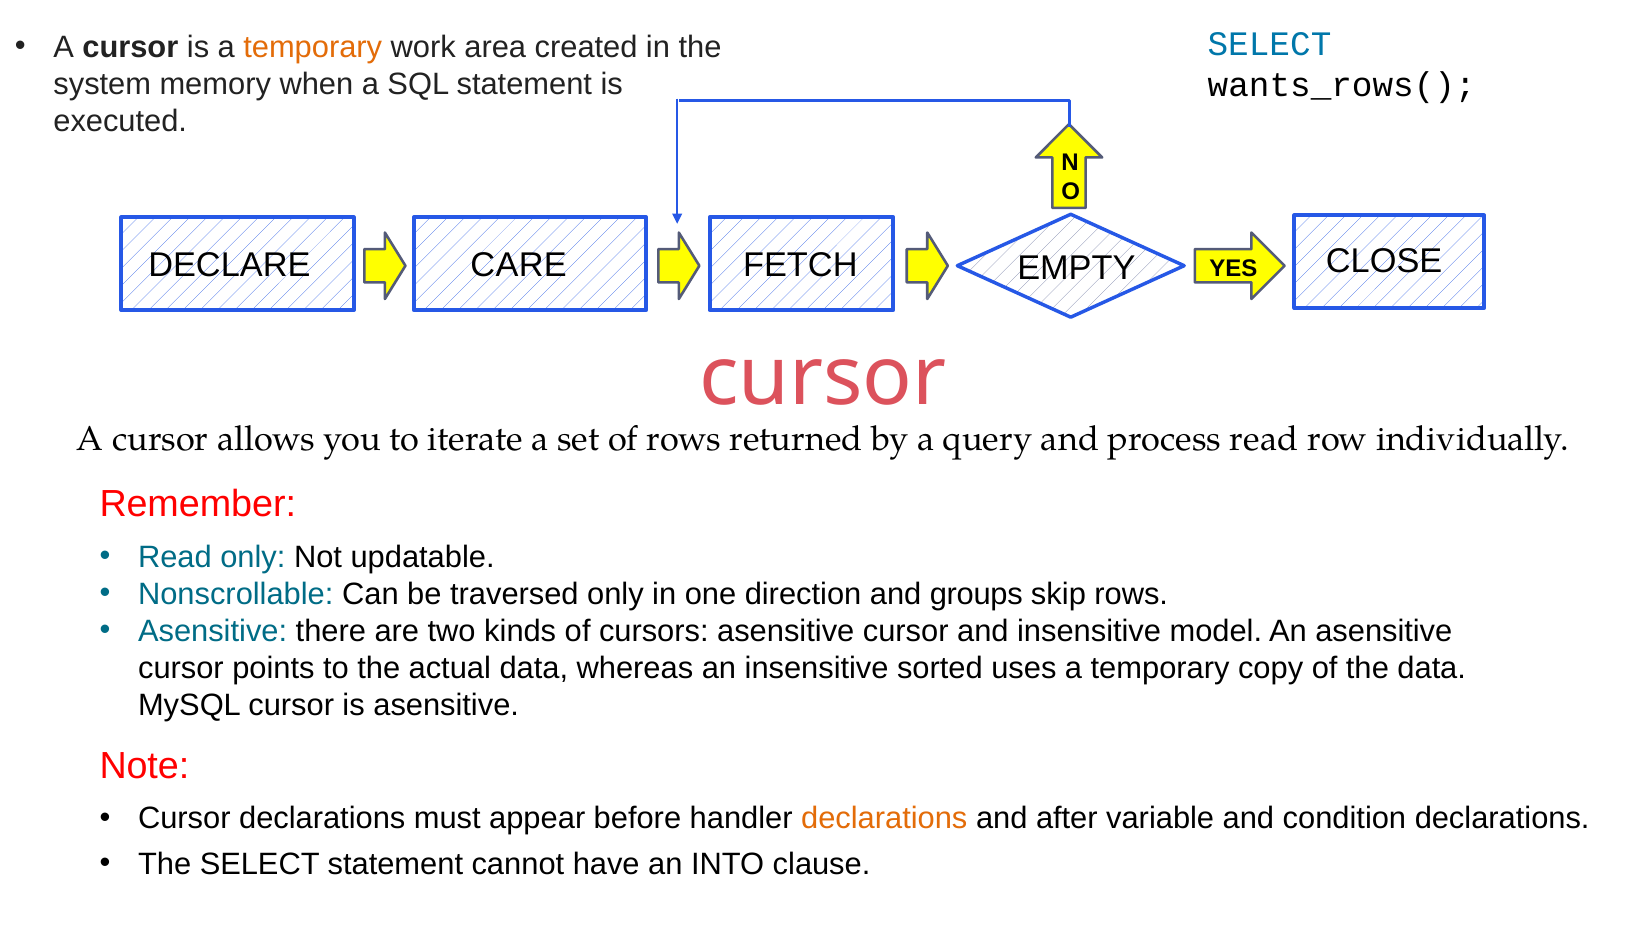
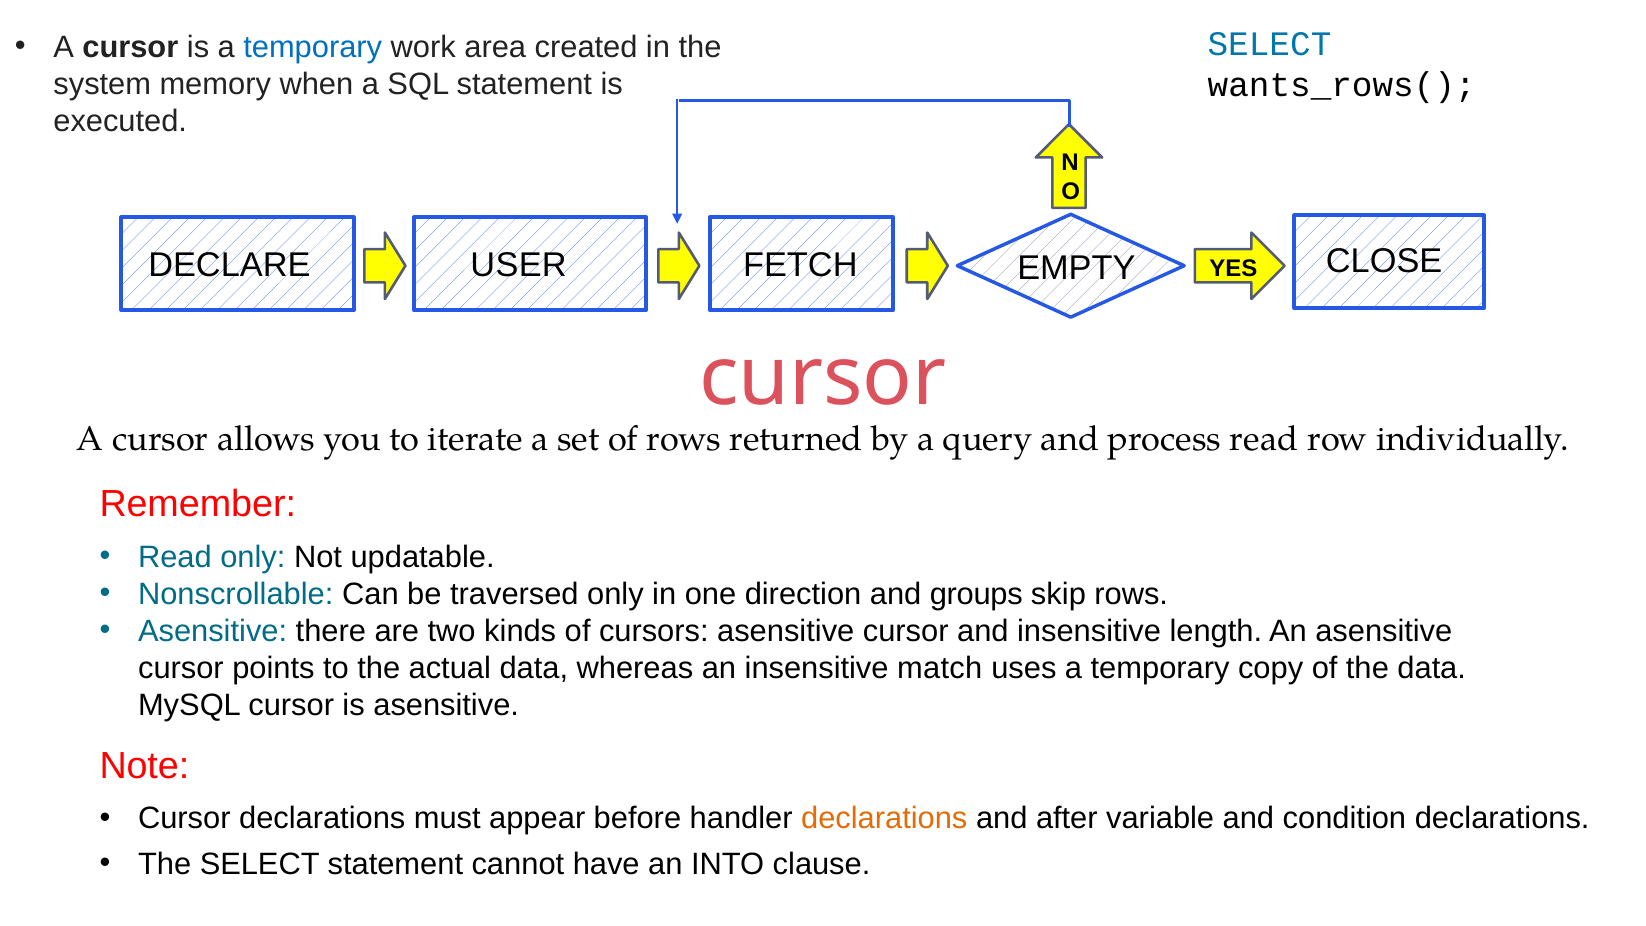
temporary at (313, 47) colour: orange -> blue
CARE: CARE -> USER
model: model -> length
sorted: sorted -> match
